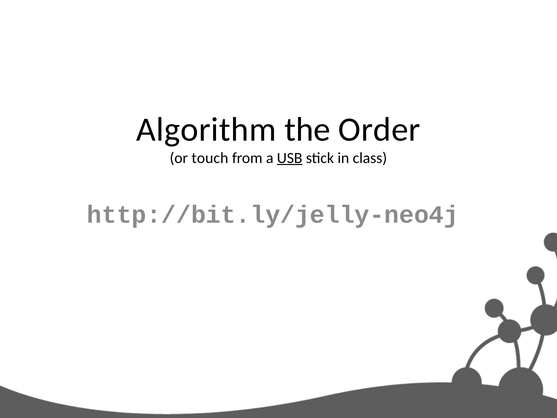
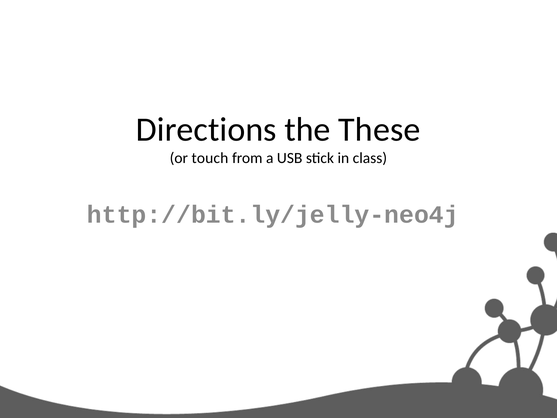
Algorithm: Algorithm -> Directions
Order: Order -> These
USB underline: present -> none
